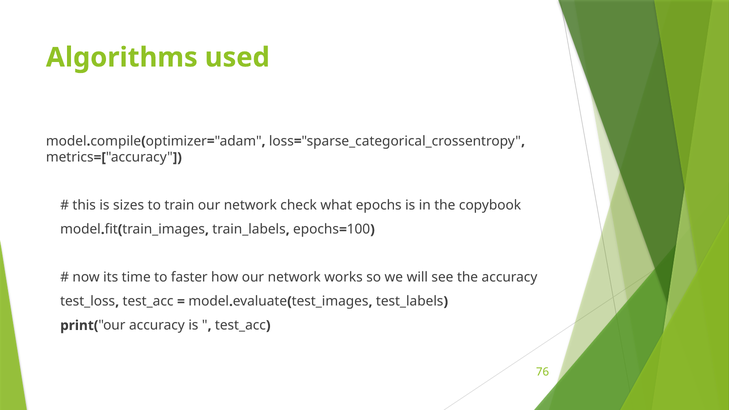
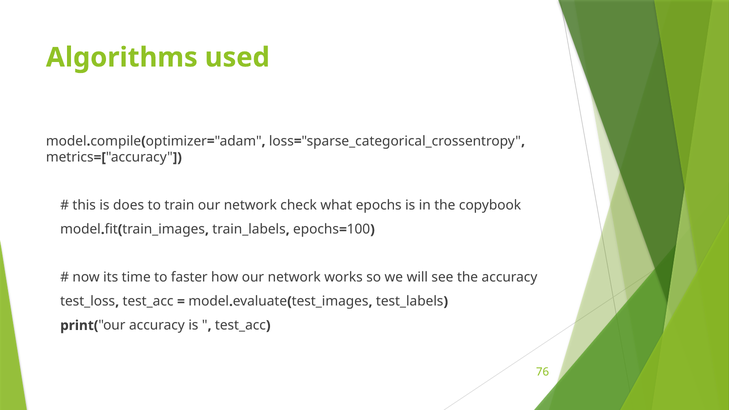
sizes: sizes -> does
